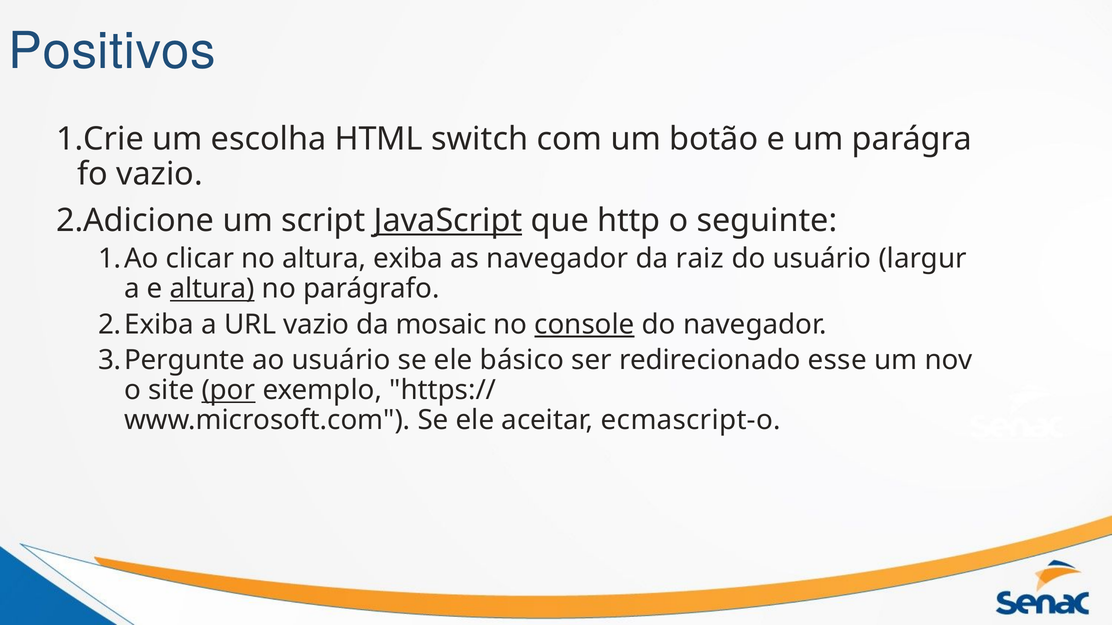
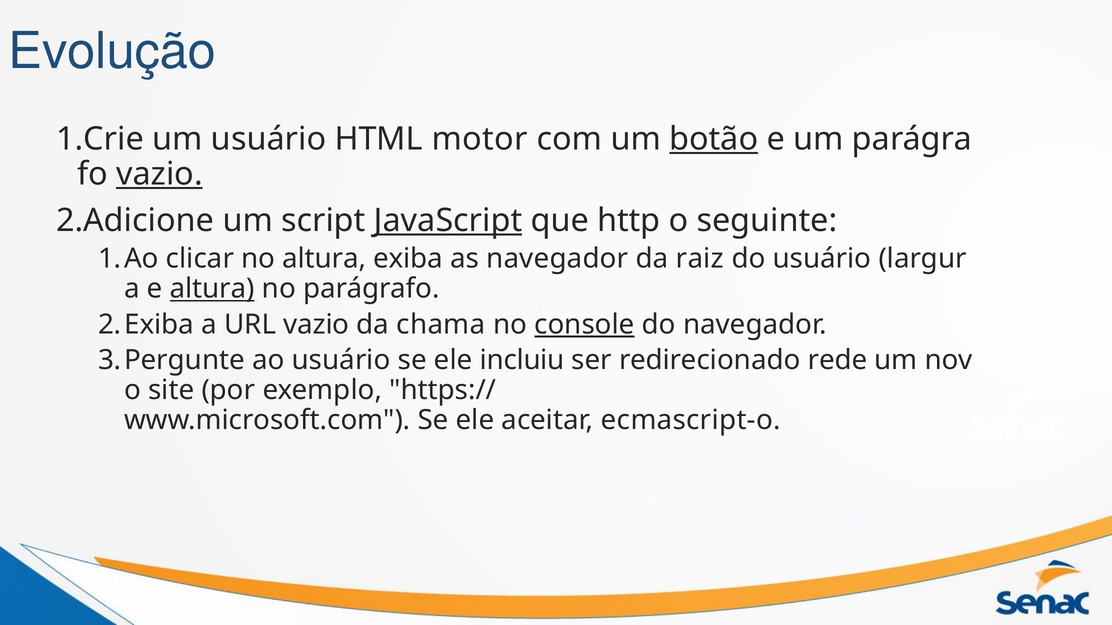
Positivos: Positivos -> Evolução
um escolha: escolha -> usuário
switch: switch -> motor
botão underline: none -> present
vazio at (159, 174) underline: none -> present
mosaic: mosaic -> chama
básico: básico -> incluiu
esse: esse -> rede
por underline: present -> none
